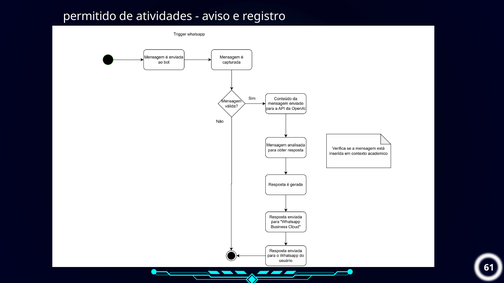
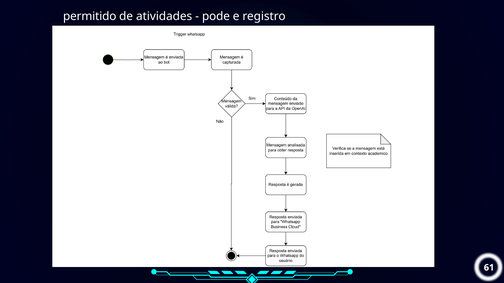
aviso: aviso -> pode
